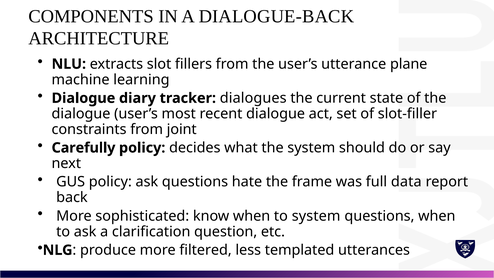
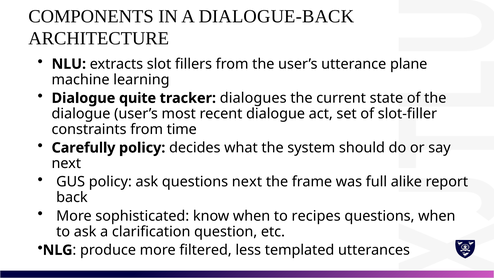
diary: diary -> quite
joint: joint -> time
questions hate: hate -> next
data: data -> alike
to system: system -> recipes
